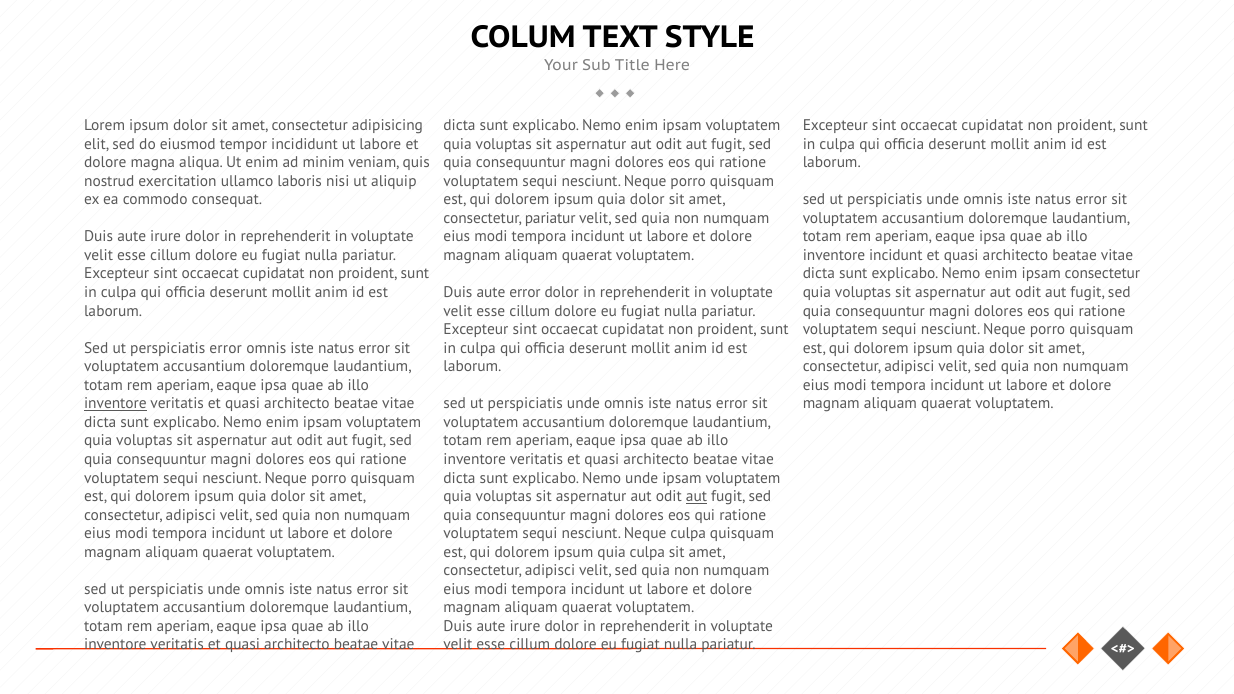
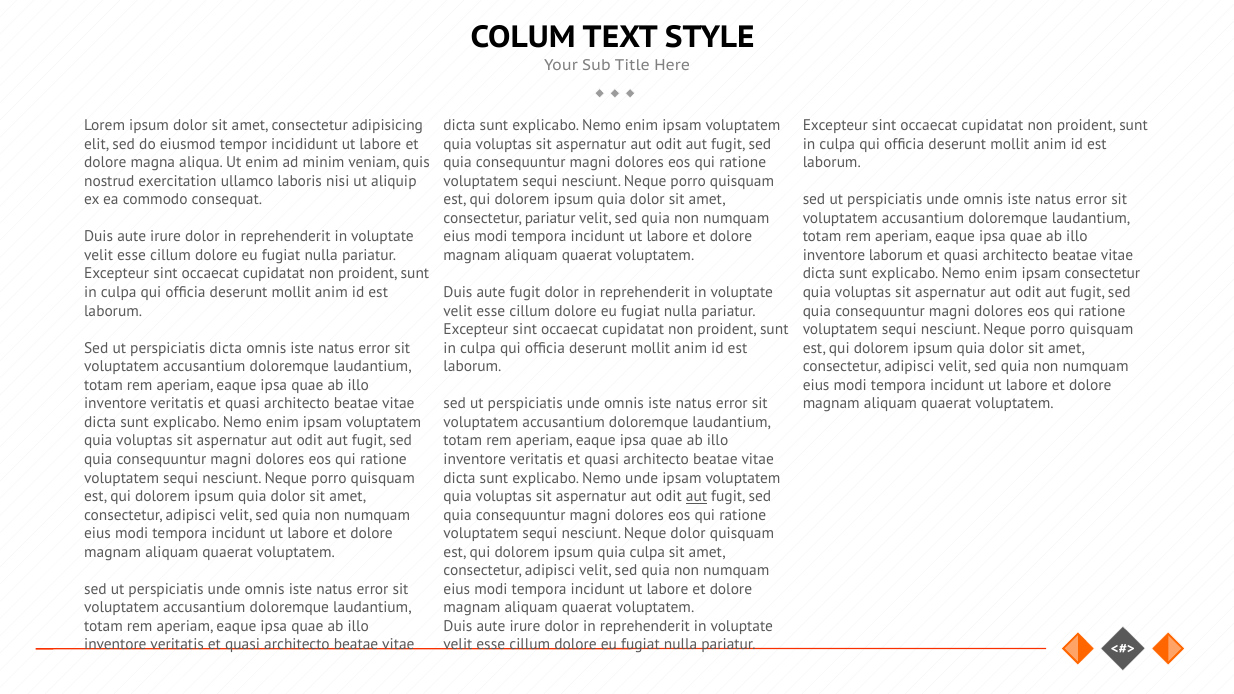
inventore incidunt: incidunt -> laborum
aute error: error -> fugit
perspiciatis error: error -> dicta
inventore at (115, 404) underline: present -> none
Neque culpa: culpa -> dolor
